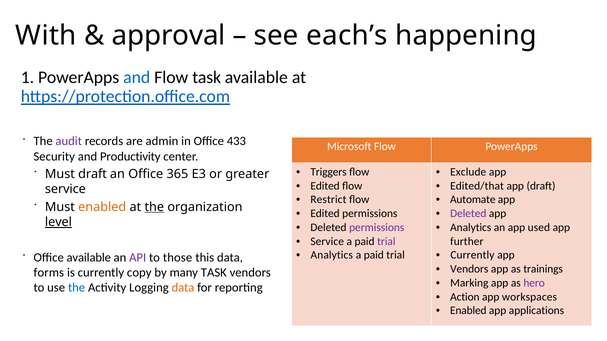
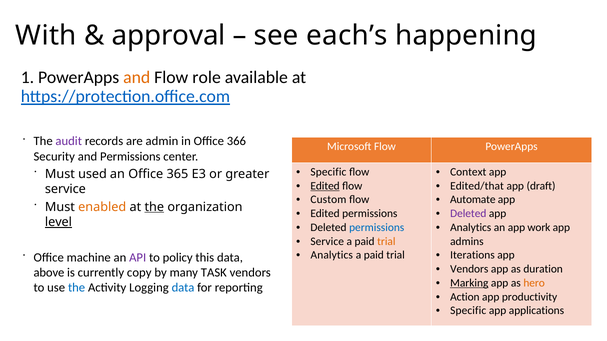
and at (137, 77) colour: blue -> orange
Flow task: task -> role
433: 433 -> 366
and Productivity: Productivity -> Permissions
Triggers at (329, 172): Triggers -> Specific
Exclude: Exclude -> Context
Must draft: draft -> used
Edited at (325, 186) underline: none -> present
Restrict: Restrict -> Custom
permissions at (377, 228) colour: purple -> blue
used: used -> work
trial at (386, 242) colour: purple -> orange
further: further -> admins
Currently at (472, 255): Currently -> Iterations
Office available: available -> machine
those: those -> policy
trainings: trainings -> duration
forms: forms -> above
Marking underline: none -> present
hero colour: purple -> orange
data at (183, 288) colour: orange -> blue
workspaces: workspaces -> productivity
Enabled at (468, 311): Enabled -> Specific
